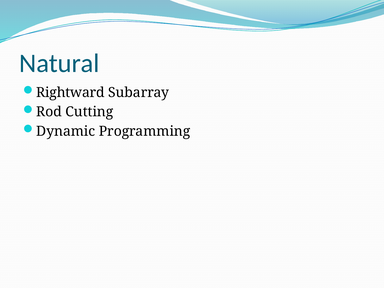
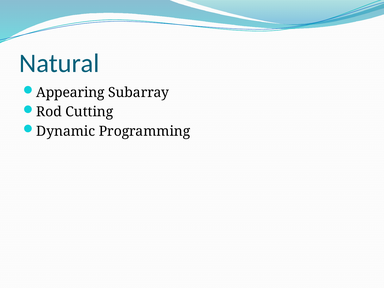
Rightward: Rightward -> Appearing
